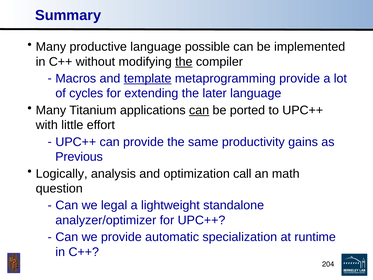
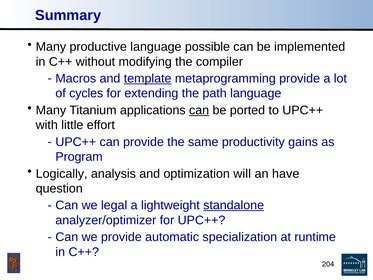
the at (184, 62) underline: present -> none
later: later -> path
Previous: Previous -> Program
call: call -> will
math: math -> have
standalone underline: none -> present
